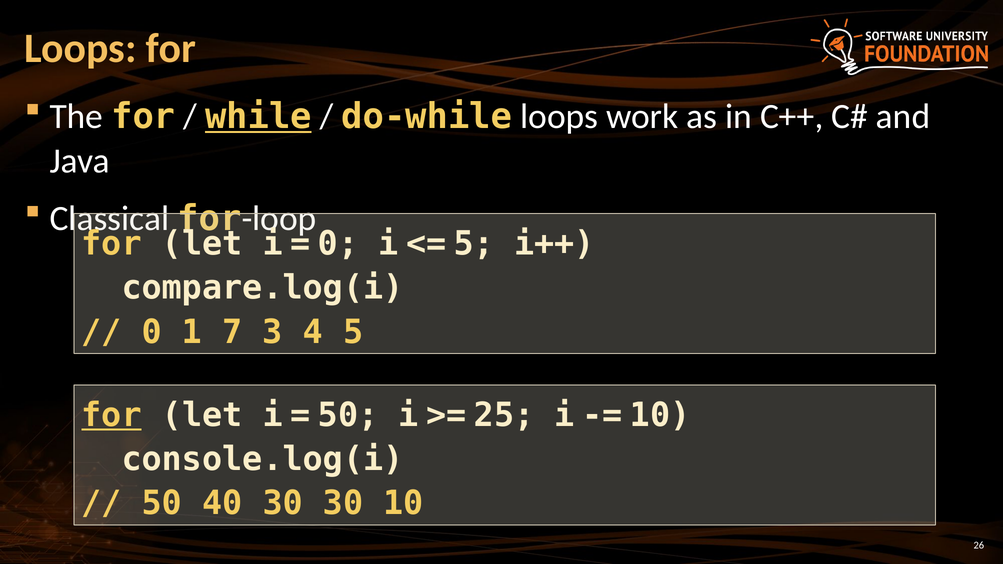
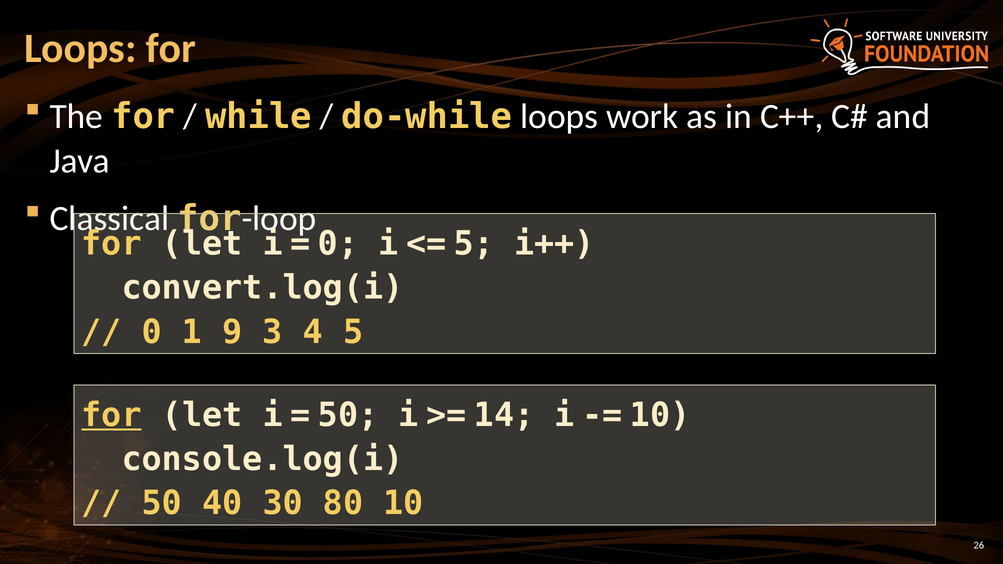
while underline: present -> none
compare.log(i: compare.log(i -> convert.log(i
7: 7 -> 9
25: 25 -> 14
30 30: 30 -> 80
